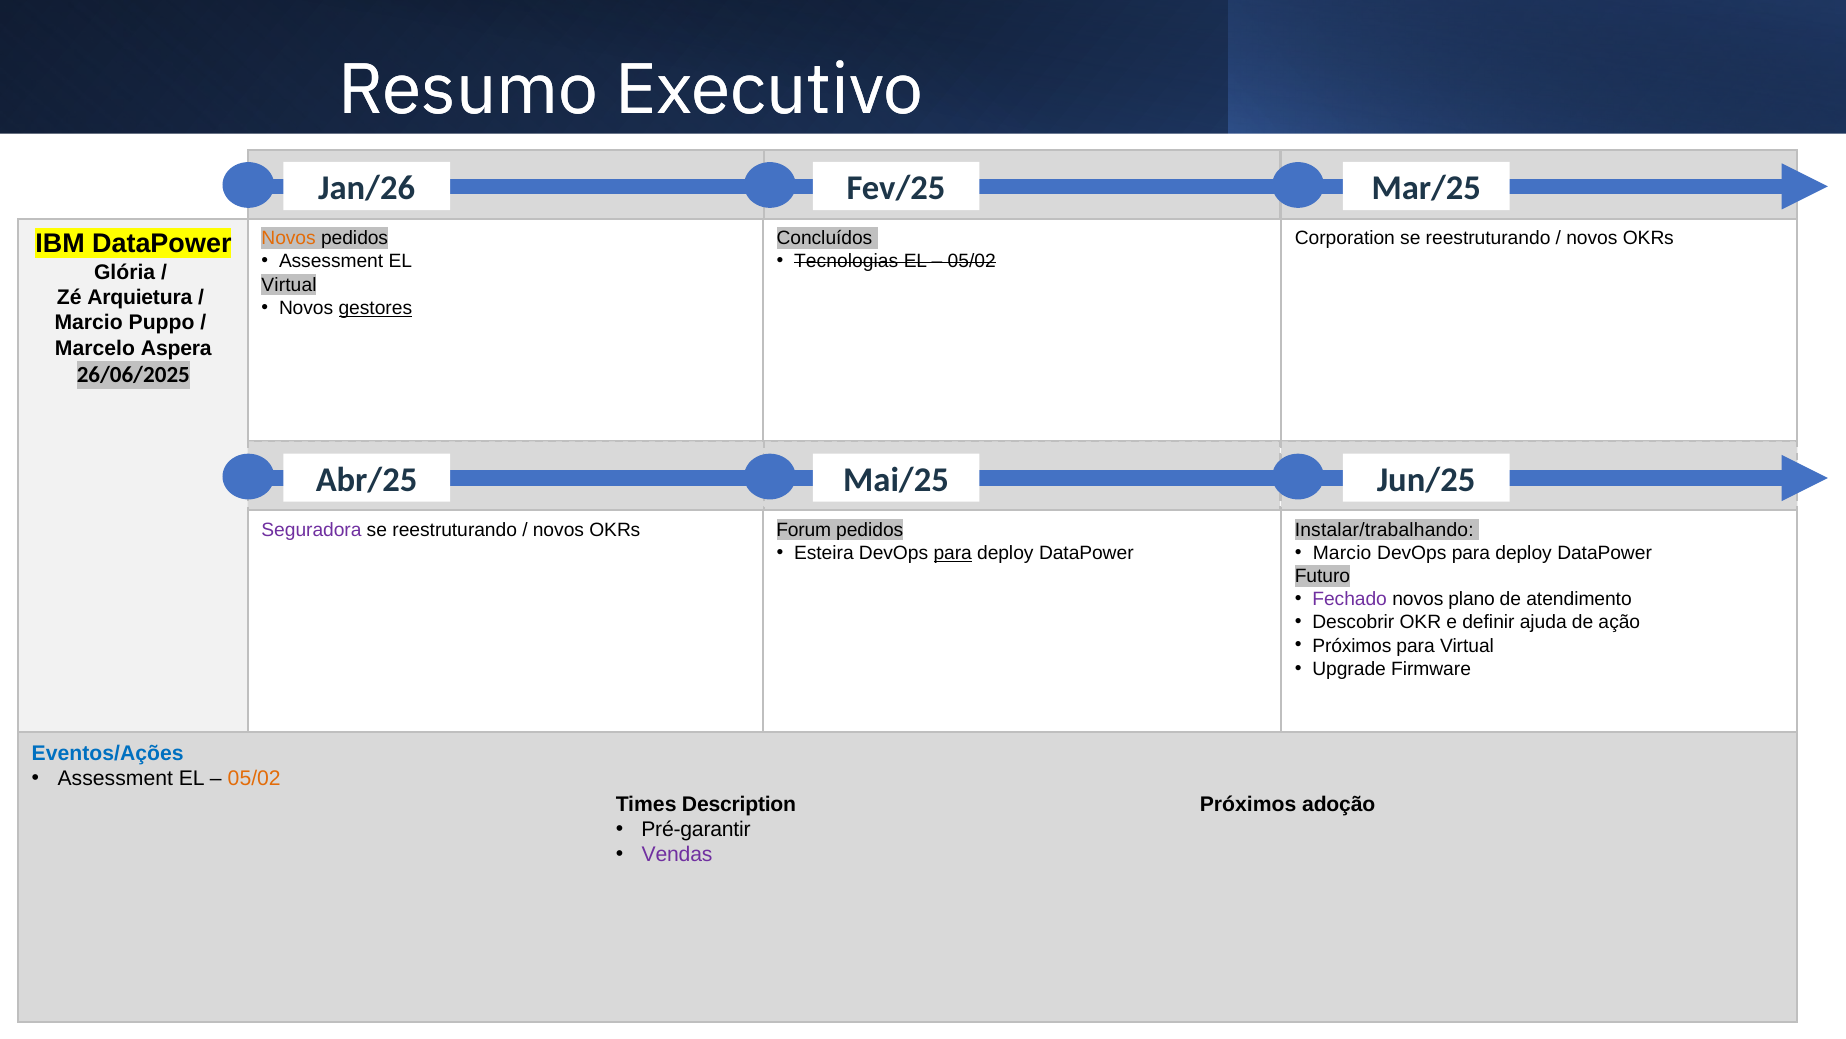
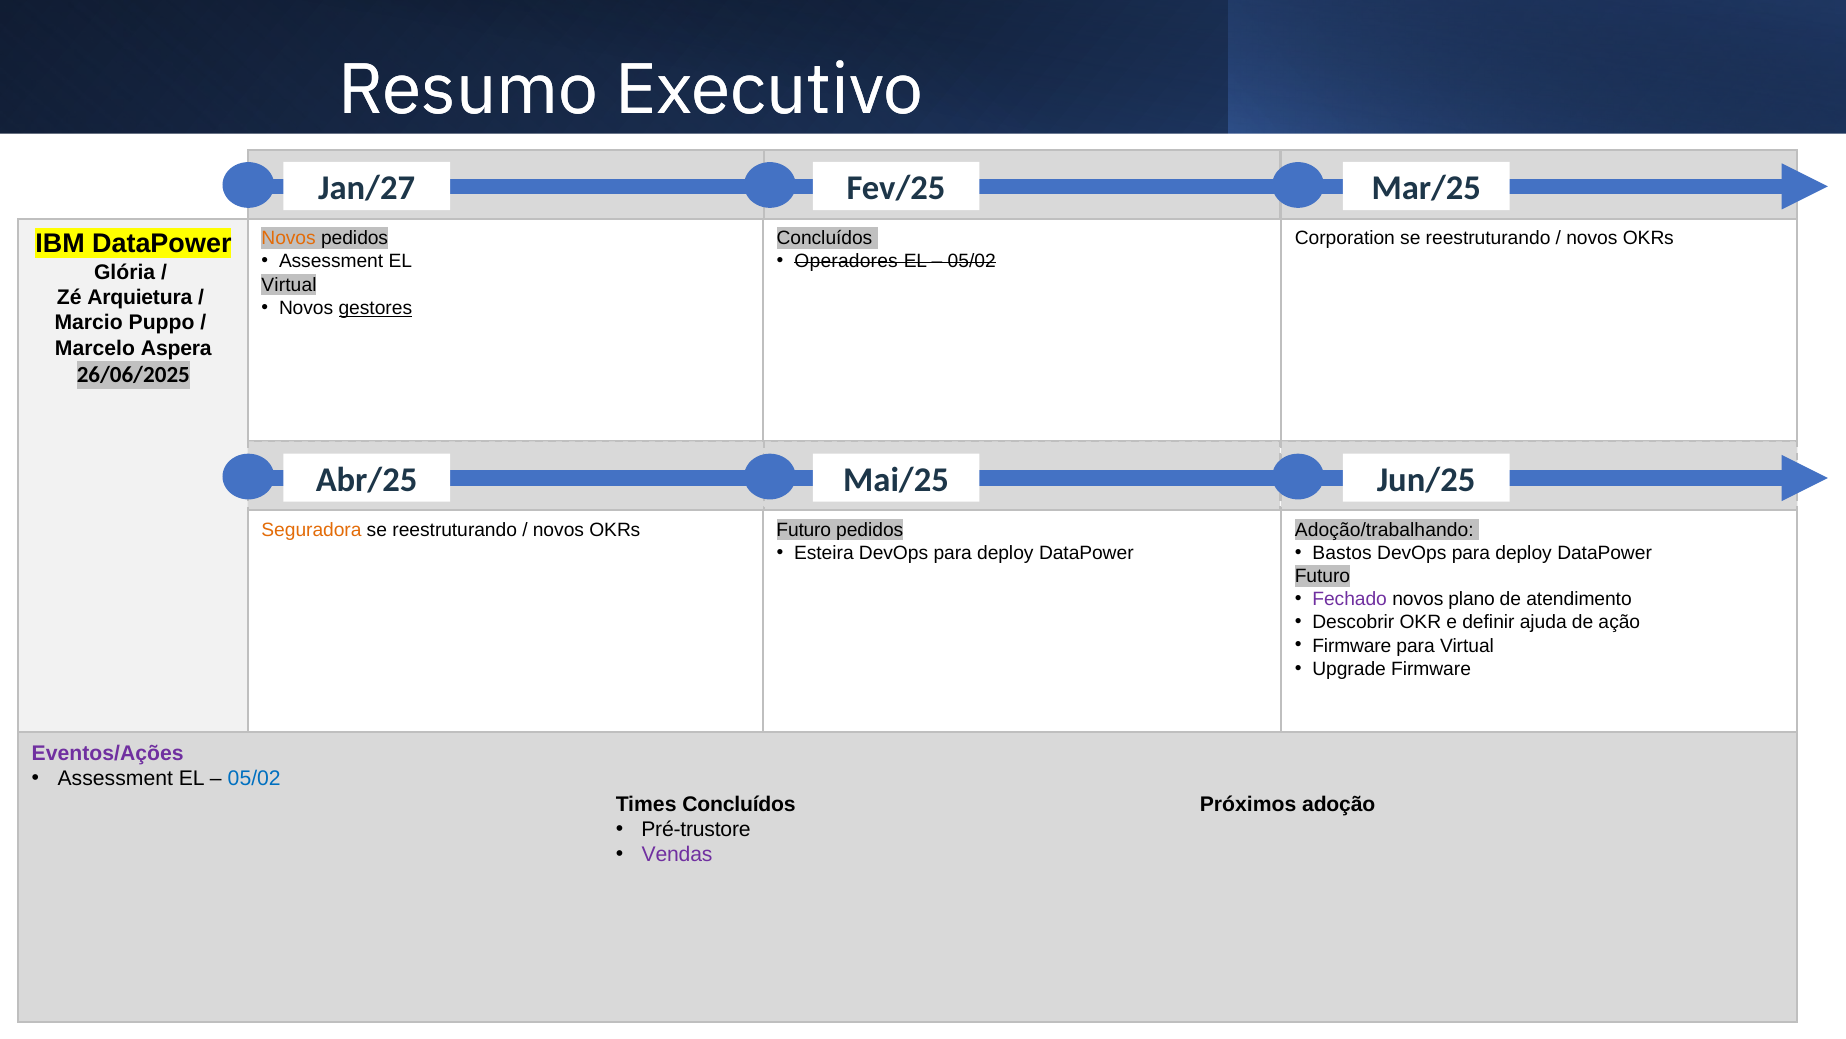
Jan/26: Jan/26 -> Jan/27
Tecnologias: Tecnologias -> Operadores
Seguradora colour: purple -> orange
OKRs Forum: Forum -> Futuro
Instalar/trabalhando: Instalar/trabalhando -> Adoção/trabalhando
para at (953, 553) underline: present -> none
Marcio at (1342, 553): Marcio -> Bastos
Próximos at (1352, 645): Próximos -> Firmware
Eventos/Ações colour: blue -> purple
05/02 at (254, 778) colour: orange -> blue
Times Description: Description -> Concluídos
Pré-garantir: Pré-garantir -> Pré-trustore
